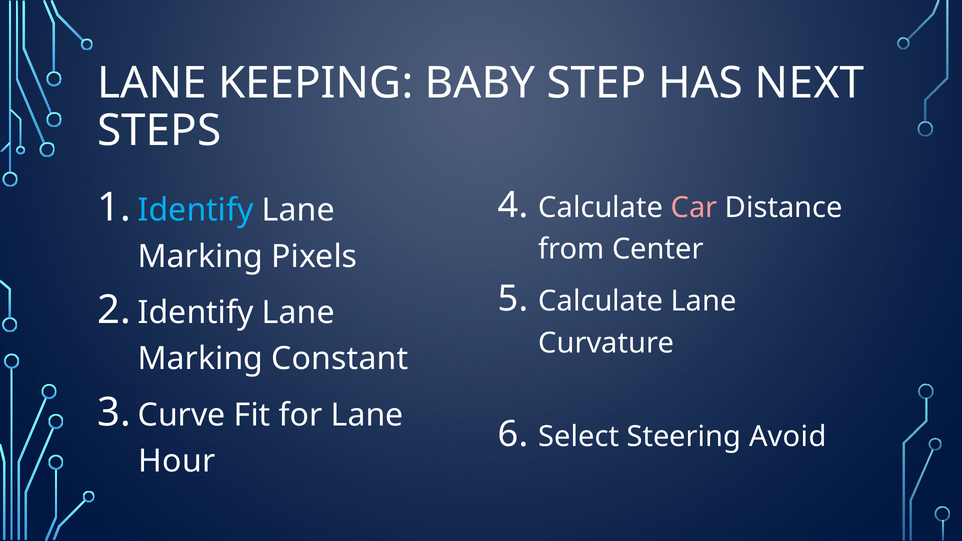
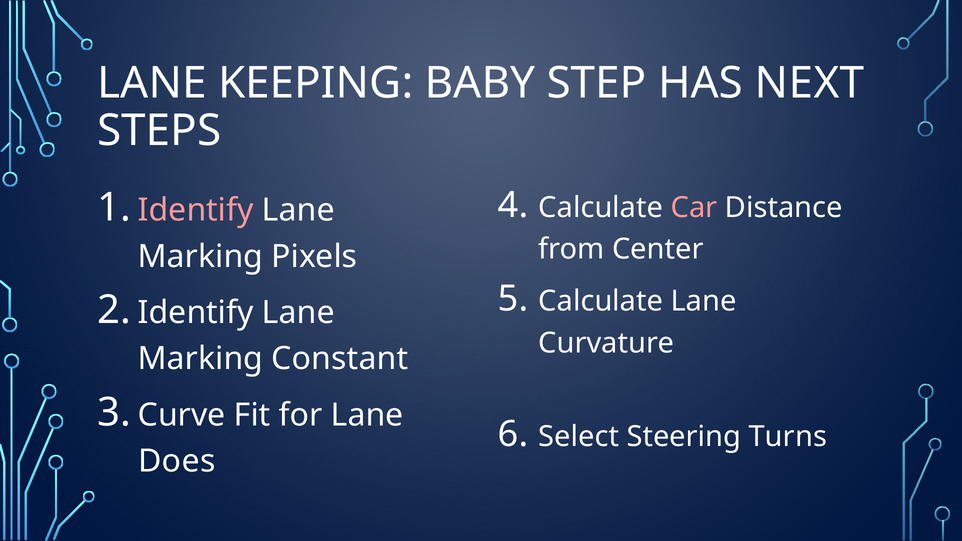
Identify at (196, 210) colour: light blue -> pink
Avoid: Avoid -> Turns
Hour: Hour -> Does
